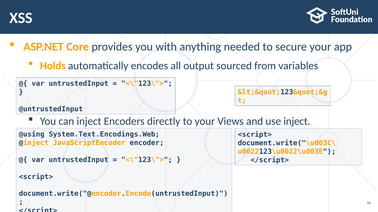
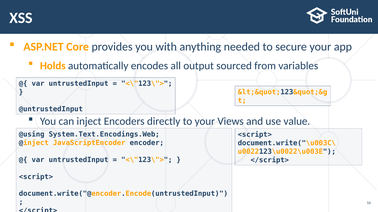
use inject: inject -> value
